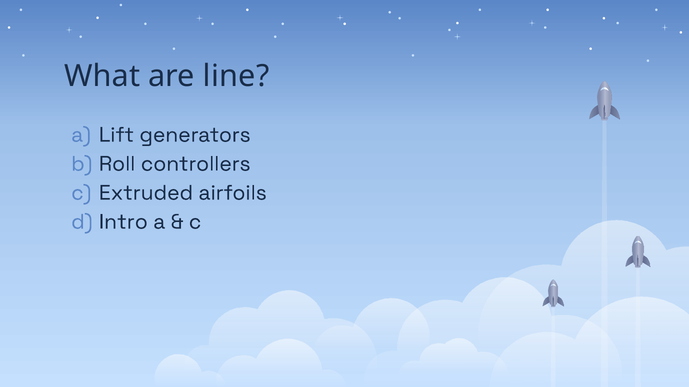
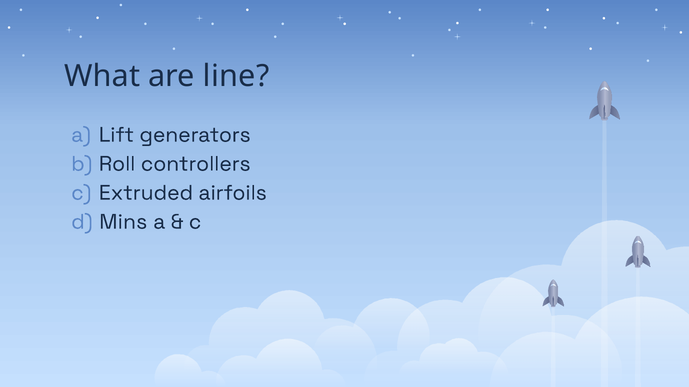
Intro: Intro -> Mins
